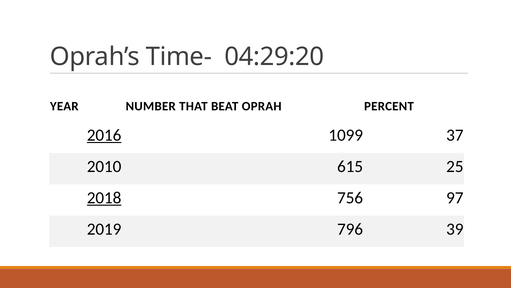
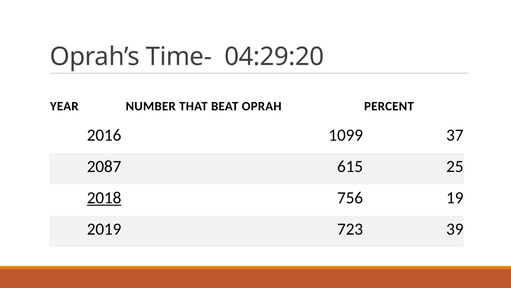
2016 underline: present -> none
2010: 2010 -> 2087
97: 97 -> 19
796: 796 -> 723
